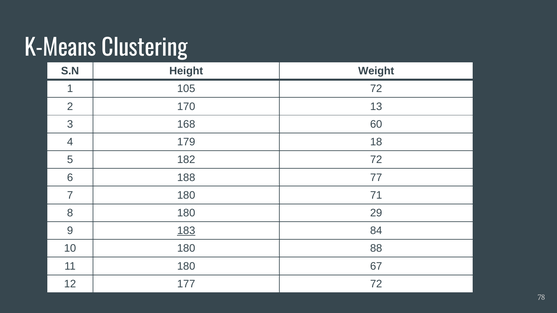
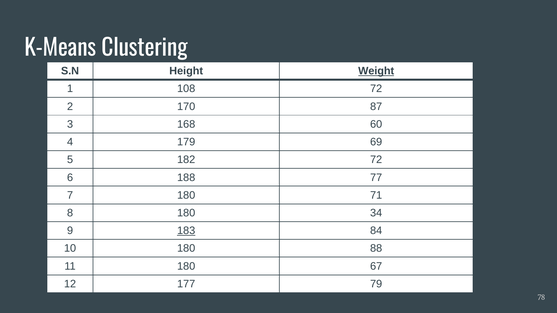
Weight underline: none -> present
105: 105 -> 108
13: 13 -> 87
18: 18 -> 69
29: 29 -> 34
177 72: 72 -> 79
